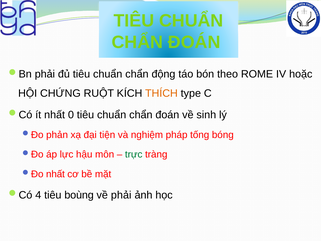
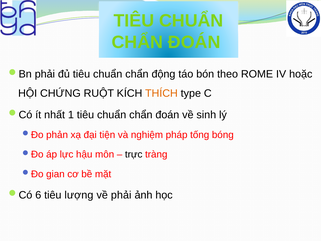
0: 0 -> 1
trực colour: green -> black
nhất at (55, 174): nhất -> gian
4: 4 -> 6
boùng: boùng -> lượng
